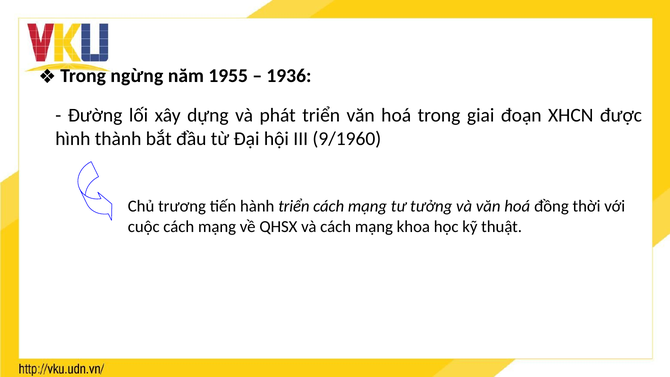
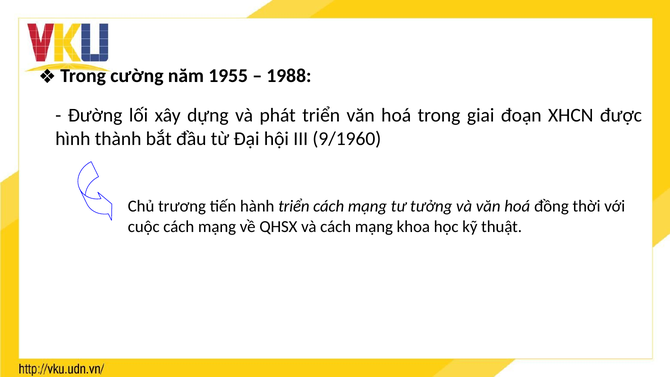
ngừng: ngừng -> cường
1936: 1936 -> 1988
